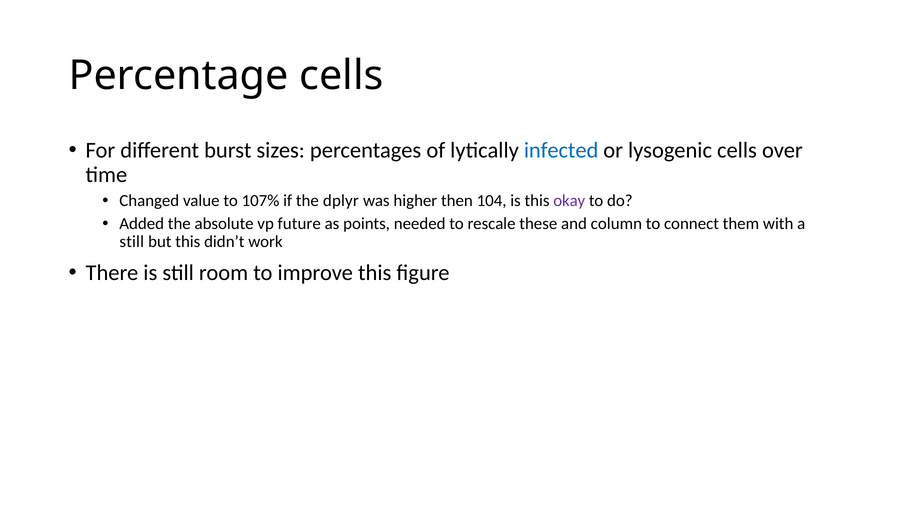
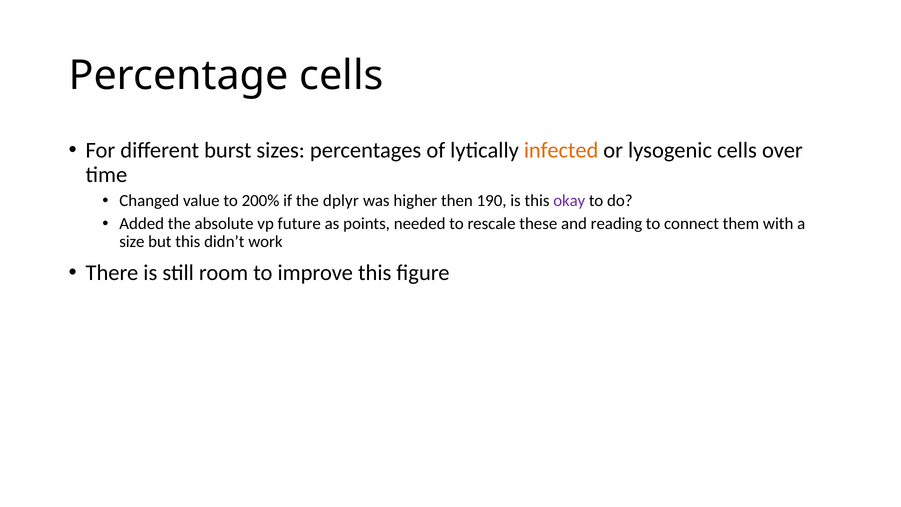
infected colour: blue -> orange
107%: 107% -> 200%
104: 104 -> 190
column: column -> reading
still at (132, 242): still -> size
